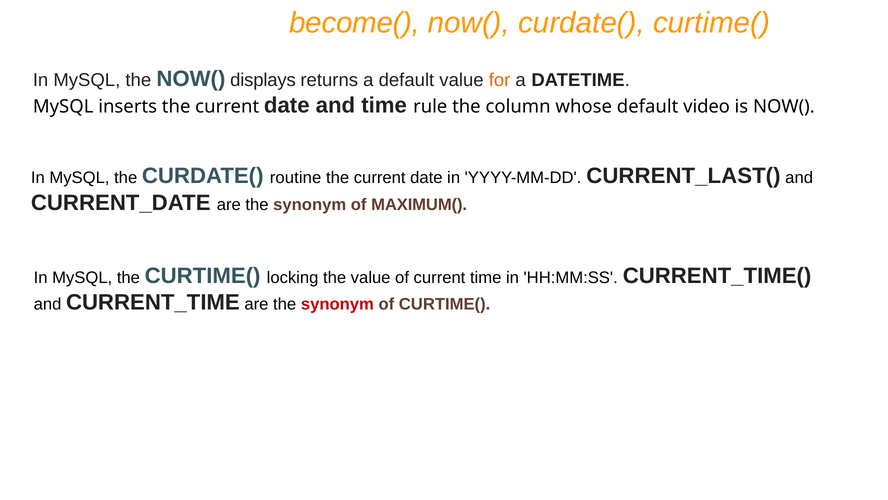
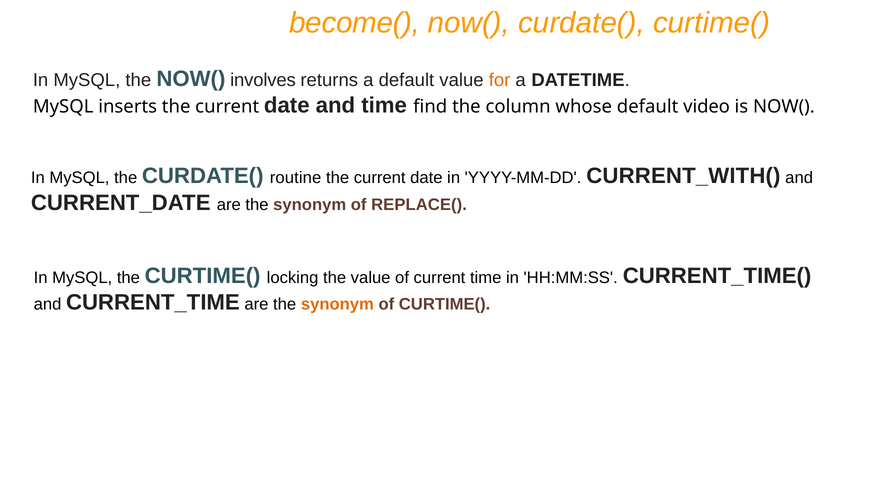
displays: displays -> involves
rule: rule -> find
CURRENT_LAST(: CURRENT_LAST( -> CURRENT_WITH(
MAXIMUM(: MAXIMUM( -> REPLACE(
synonym at (337, 304) colour: red -> orange
